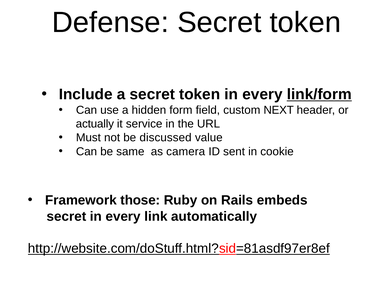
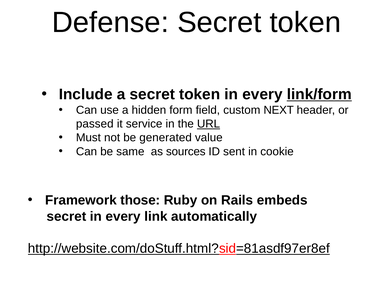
actually: actually -> passed
URL underline: none -> present
discussed: discussed -> generated
camera: camera -> sources
